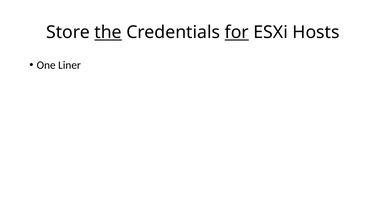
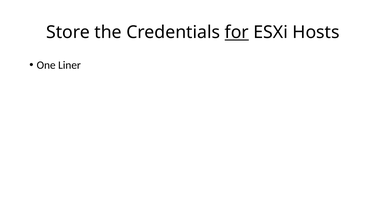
the underline: present -> none
